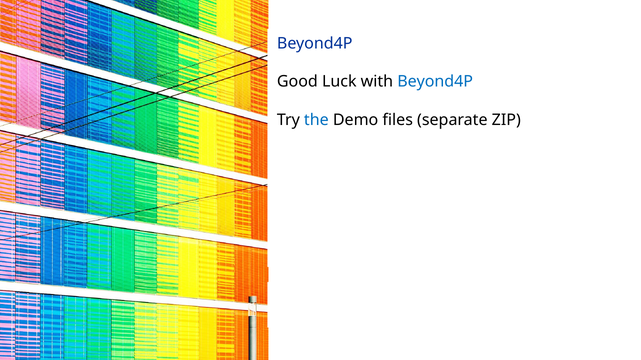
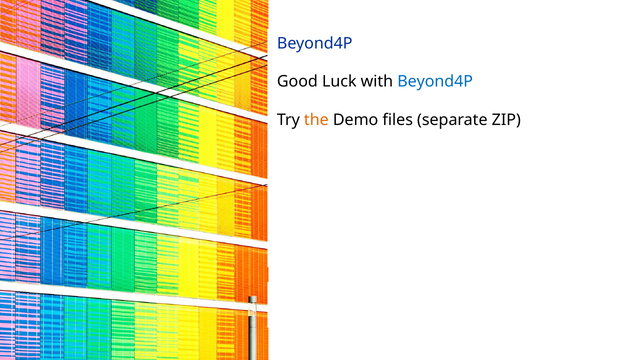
the colour: blue -> orange
